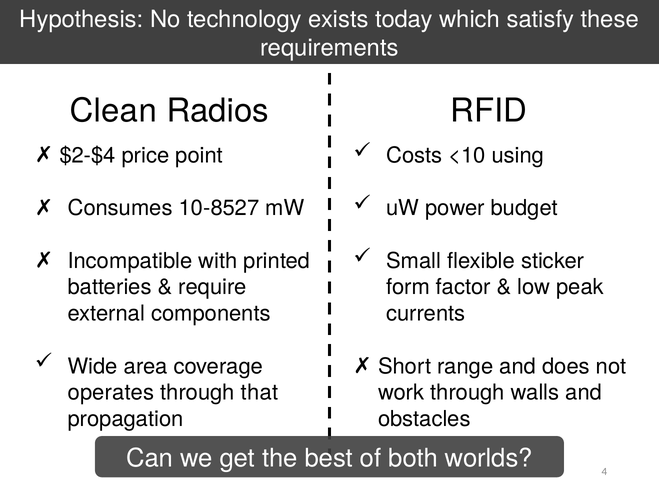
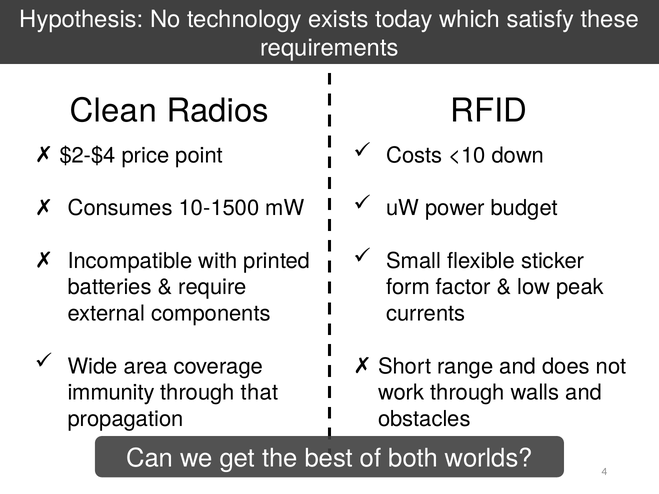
using: using -> down
10-8527: 10-8527 -> 10-1500
operates: operates -> immunity
